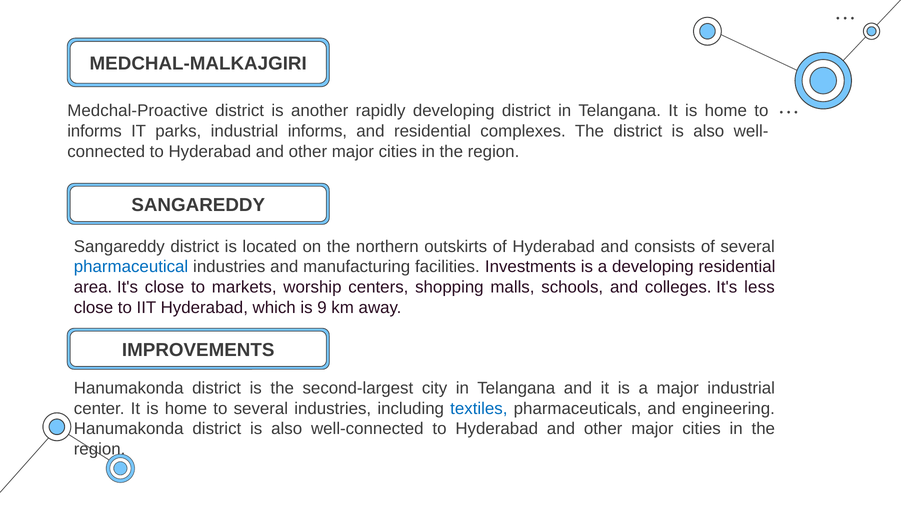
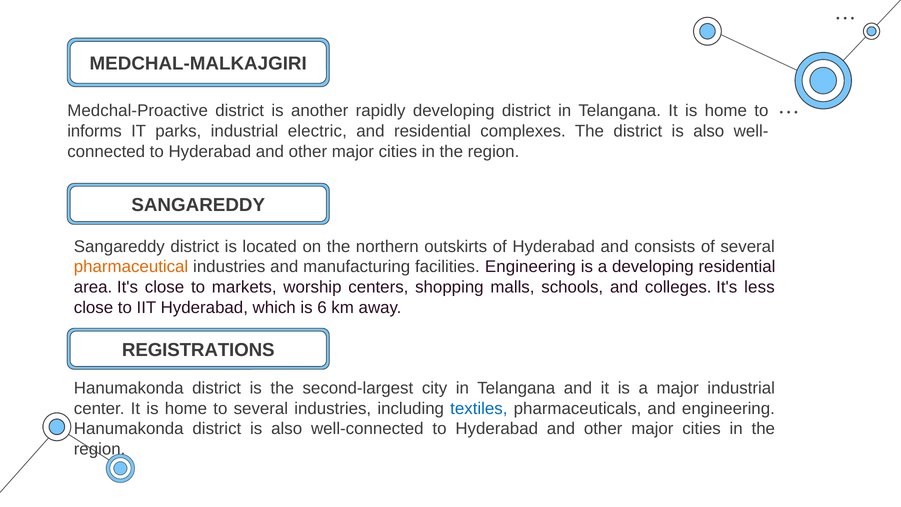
industrial informs: informs -> electric
pharmaceutical colour: blue -> orange
facilities Investments: Investments -> Engineering
9: 9 -> 6
IMPROVEMENTS: IMPROVEMENTS -> REGISTRATIONS
